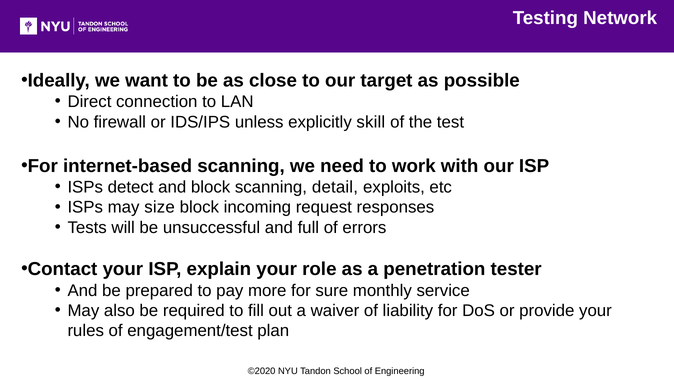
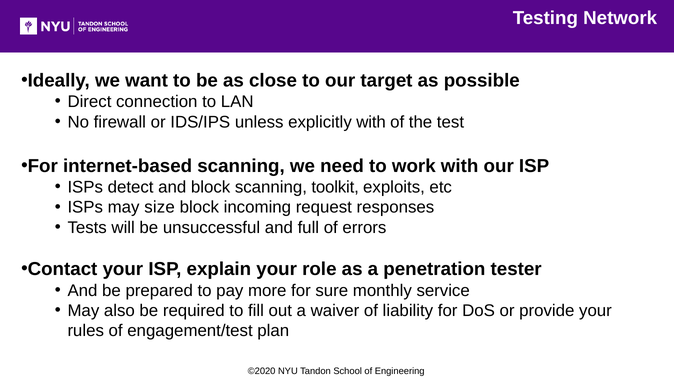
explicitly skill: skill -> with
detail: detail -> toolkit
